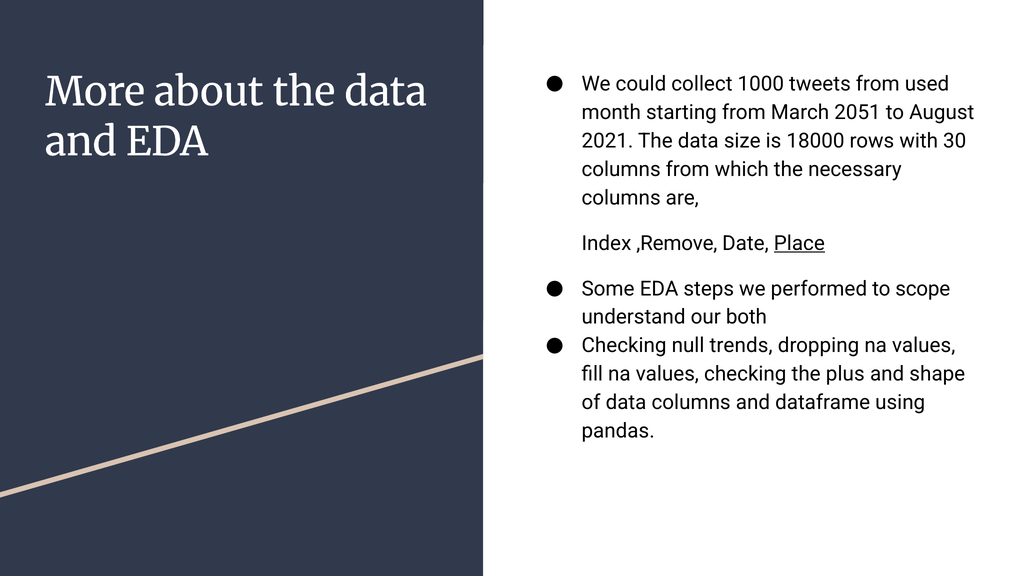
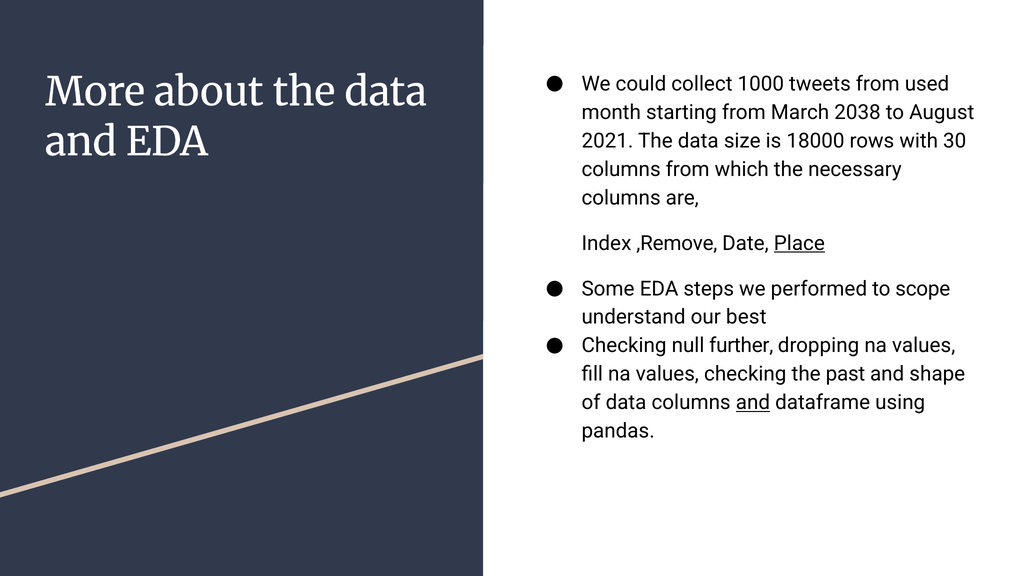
2051: 2051 -> 2038
both: both -> best
trends: trends -> further
plus: plus -> past
and at (753, 403) underline: none -> present
